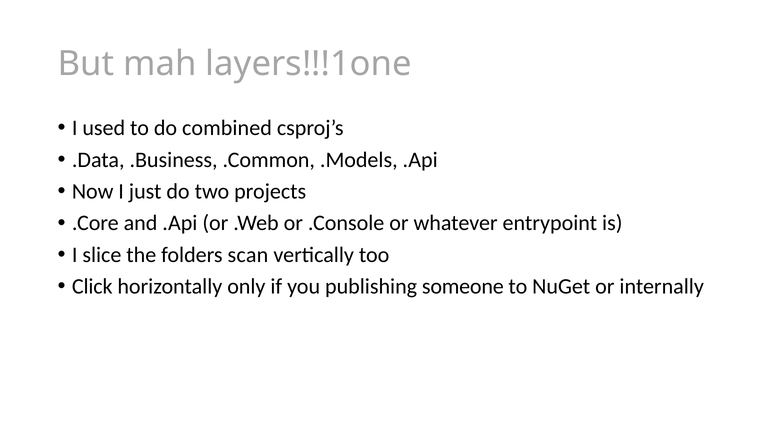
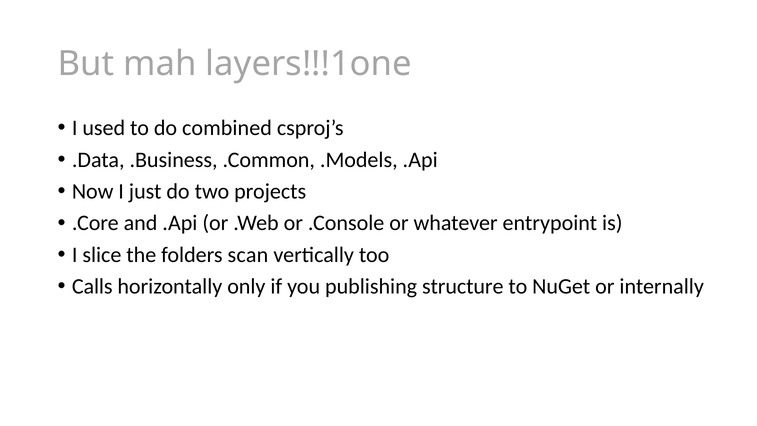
Click: Click -> Calls
someone: someone -> structure
